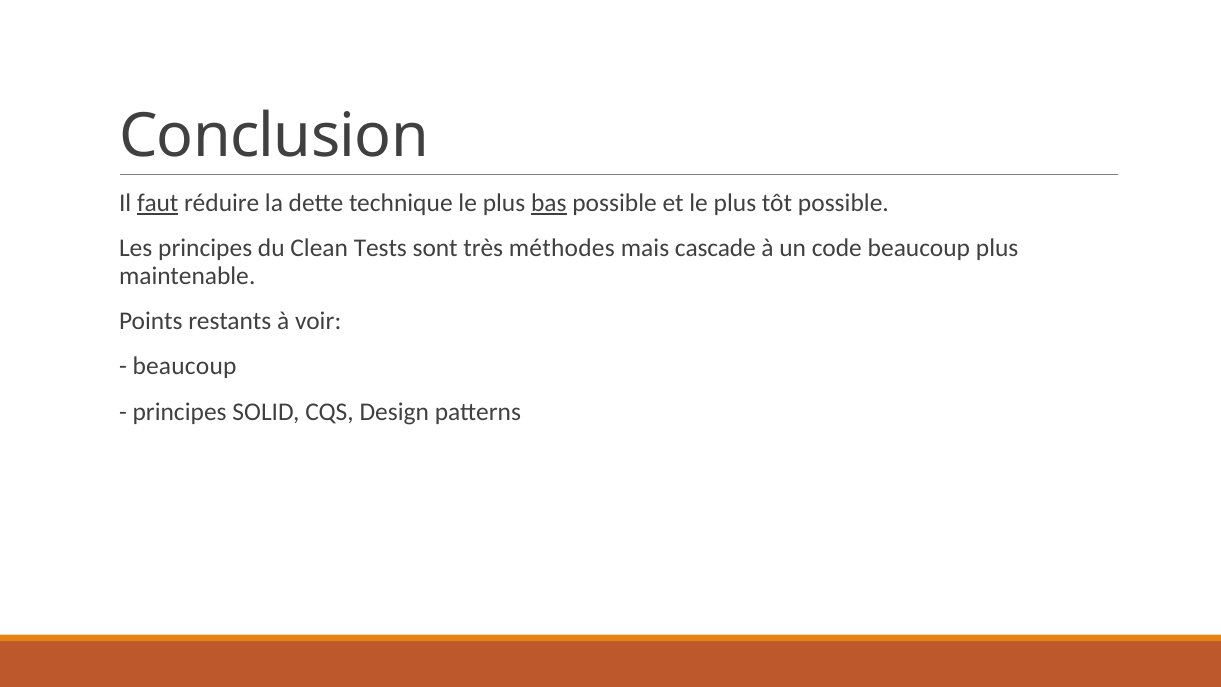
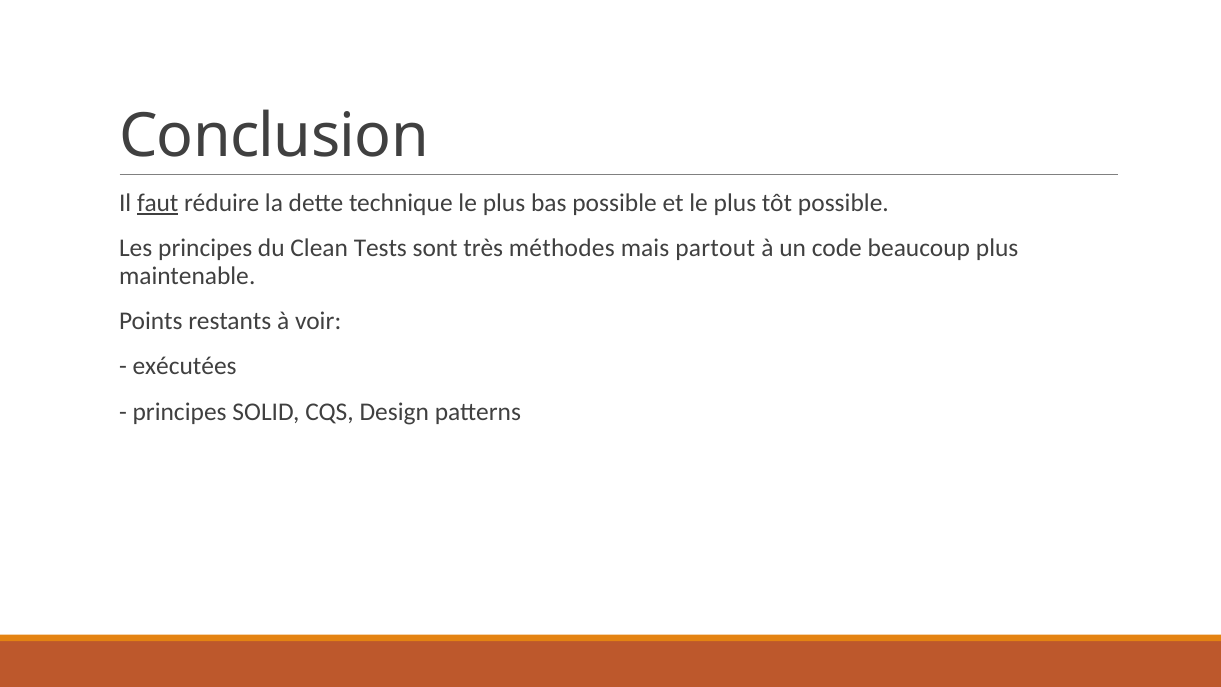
bas underline: present -> none
cascade: cascade -> partout
beaucoup at (184, 366): beaucoup -> exécutées
